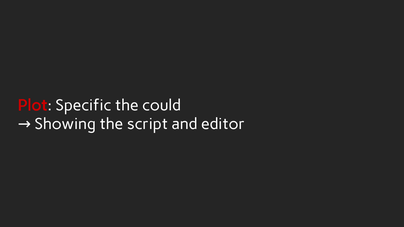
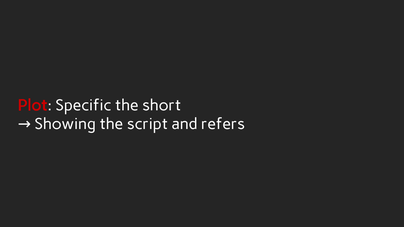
could: could -> short
editor: editor -> refers
